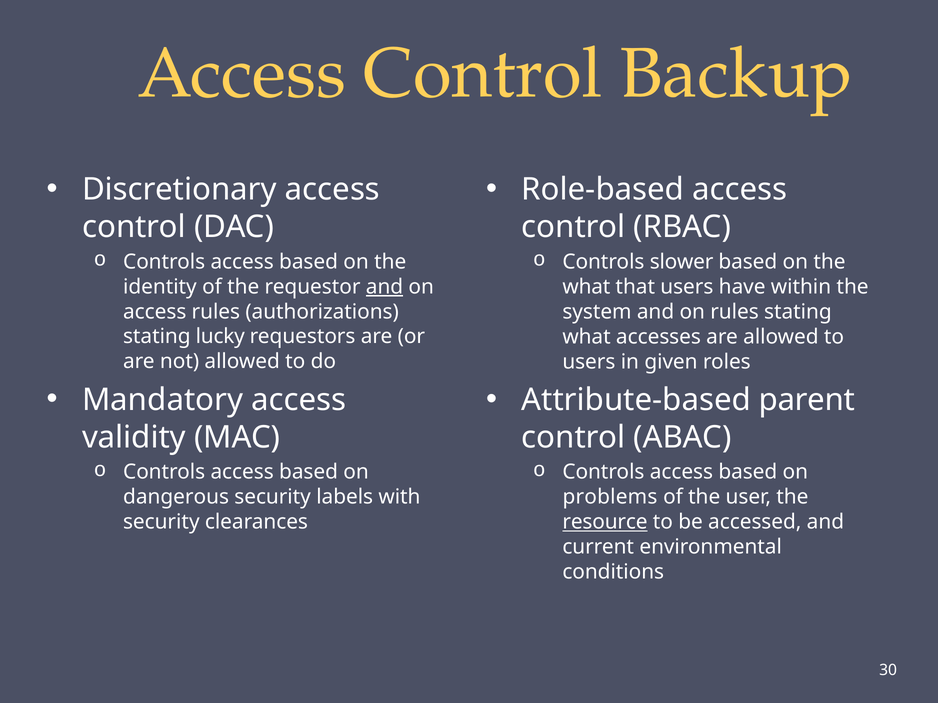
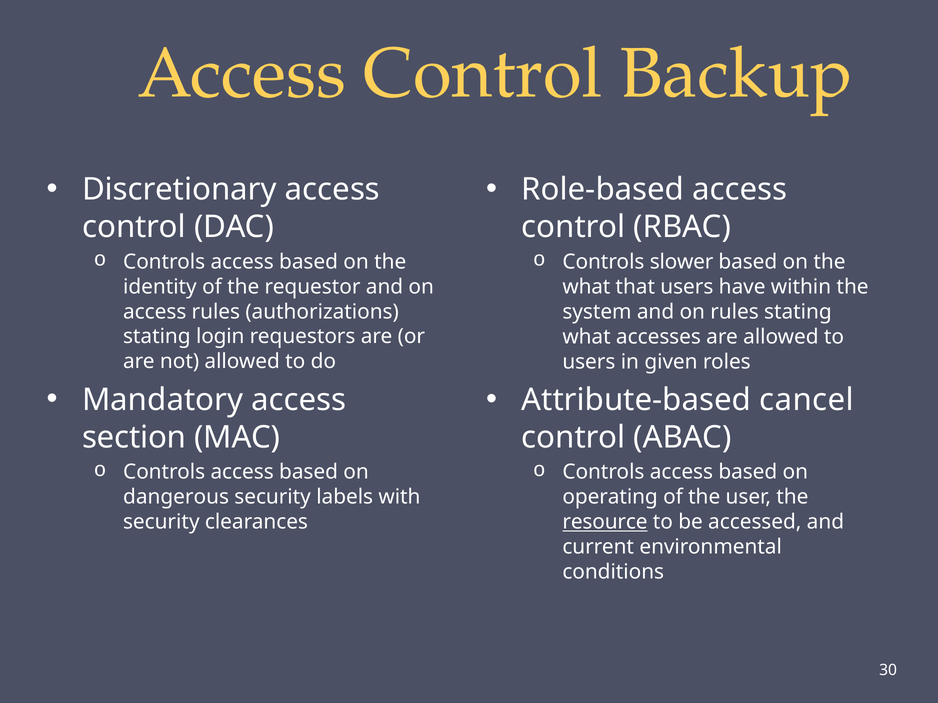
and at (385, 287) underline: present -> none
lucky: lucky -> login
parent: parent -> cancel
validity: validity -> section
problems: problems -> operating
